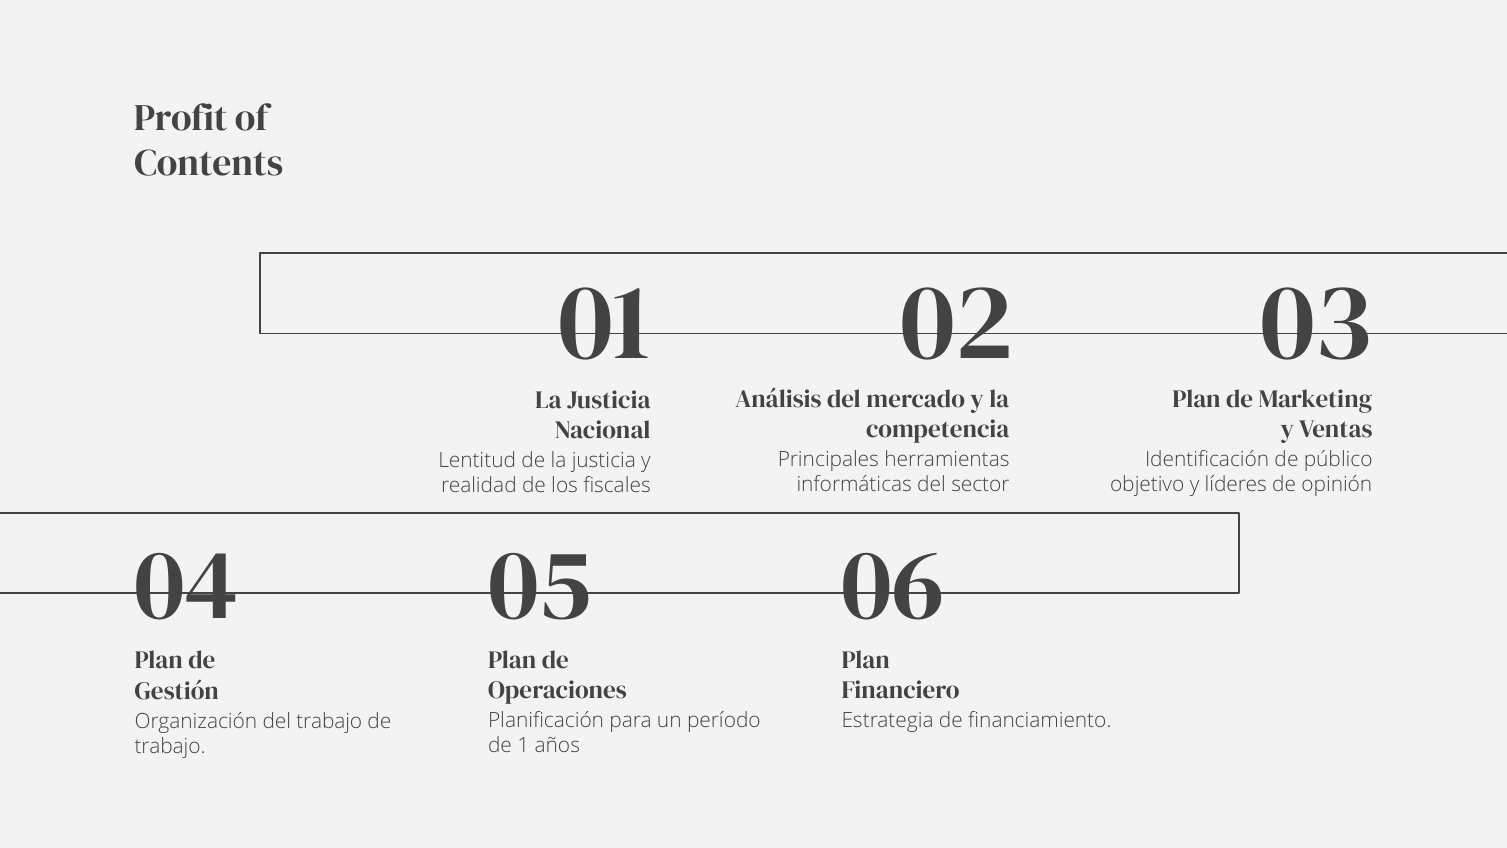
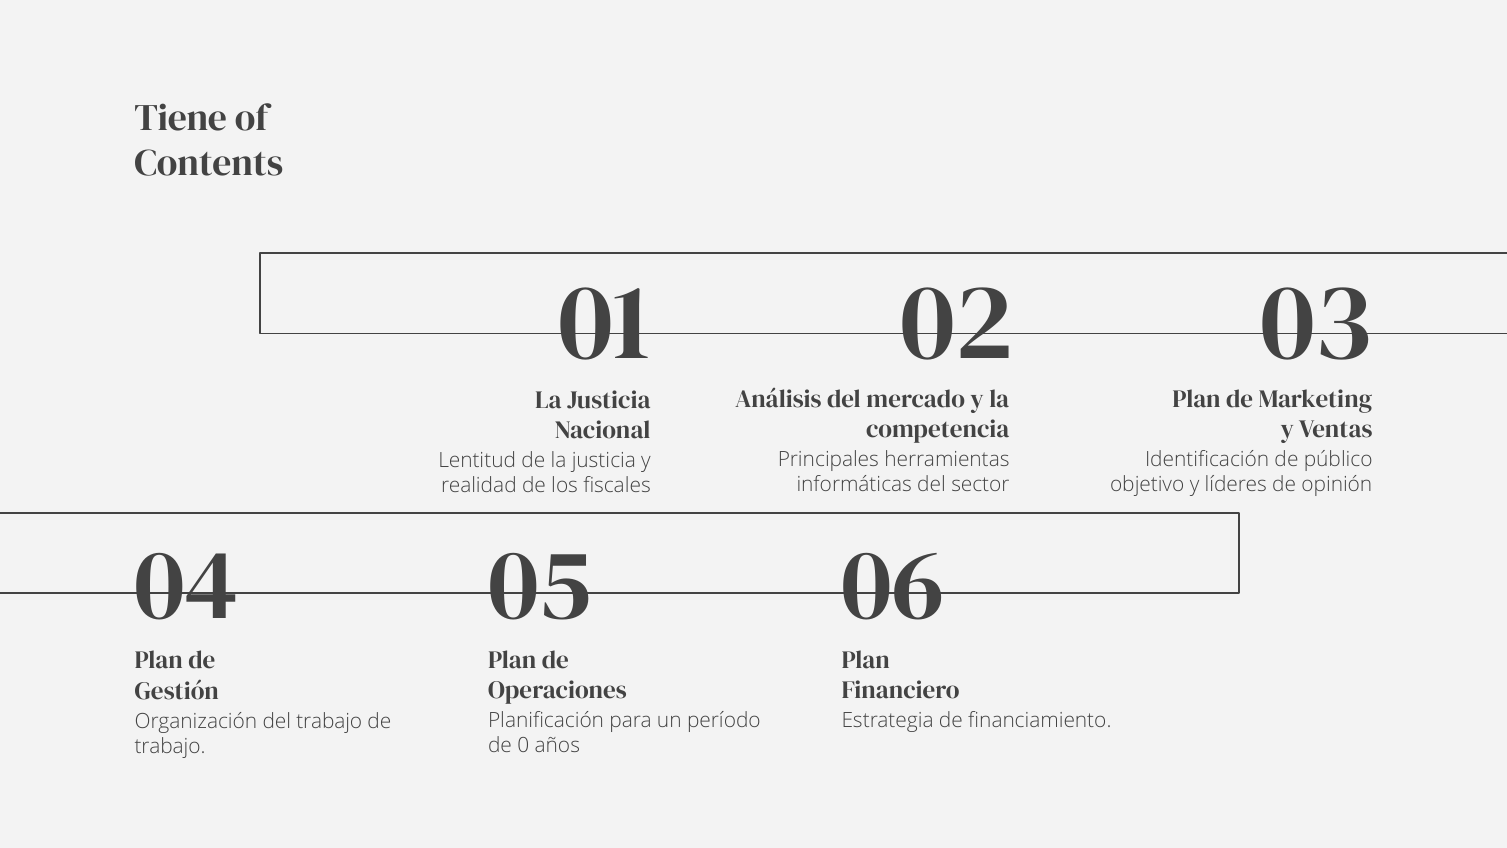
Profit: Profit -> Tiene
1: 1 -> 0
